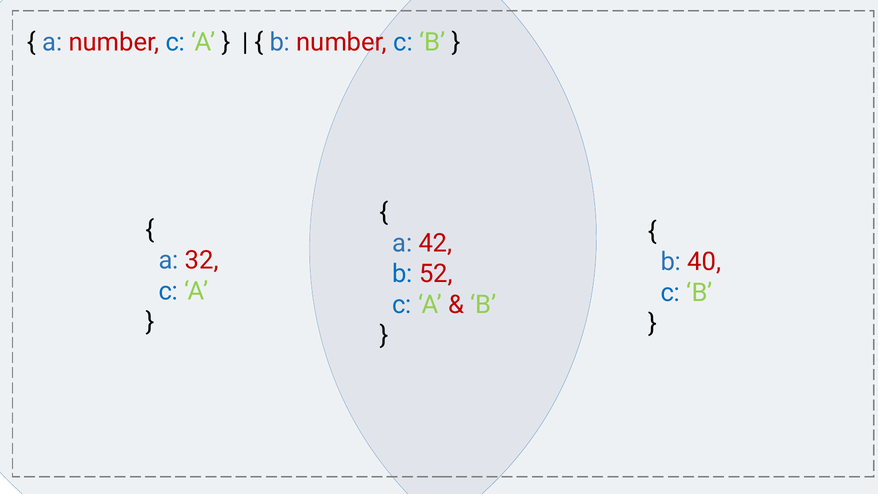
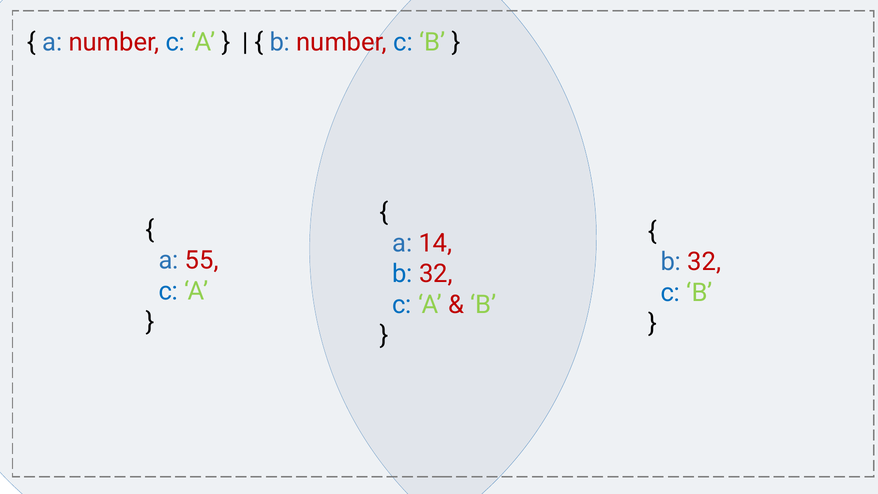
42: 42 -> 14
32: 32 -> 55
40 at (704, 262): 40 -> 32
52 at (436, 274): 52 -> 32
